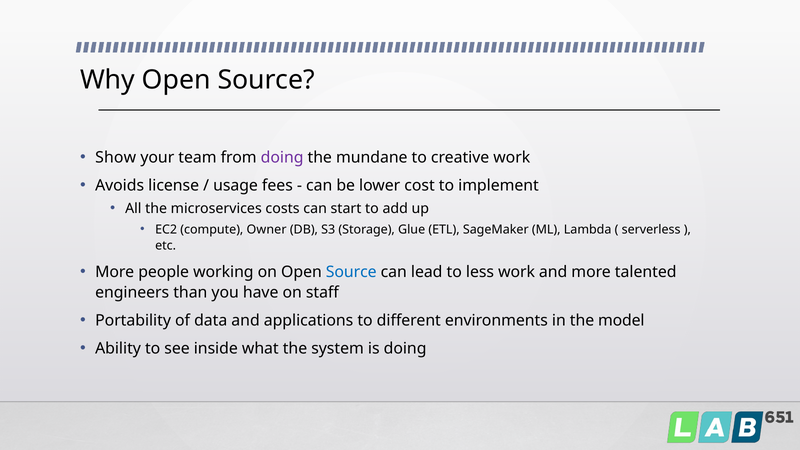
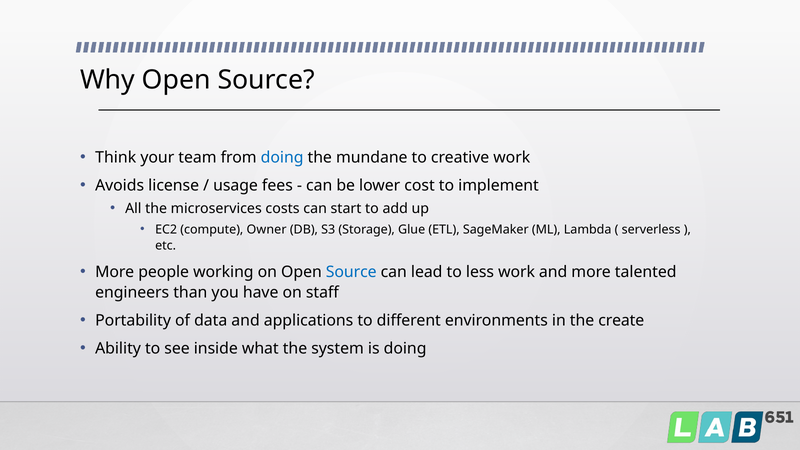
Show: Show -> Think
doing at (282, 158) colour: purple -> blue
model: model -> create
